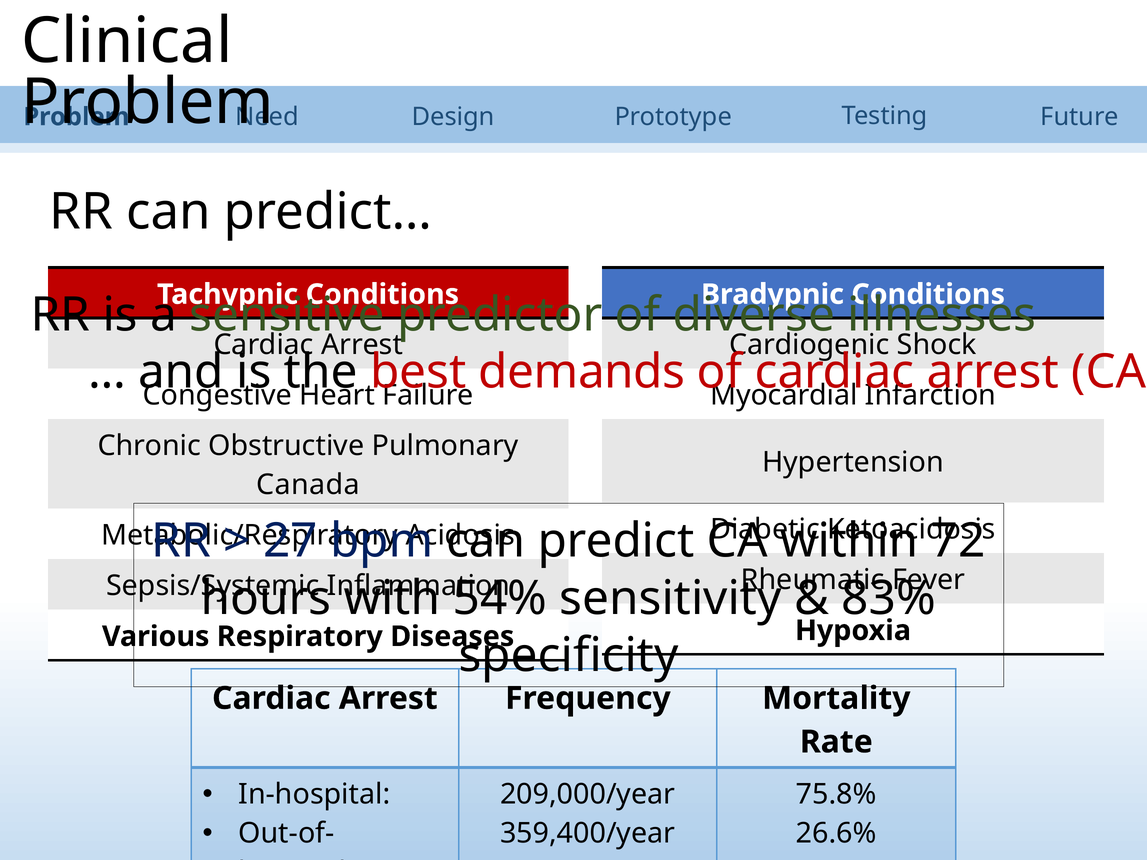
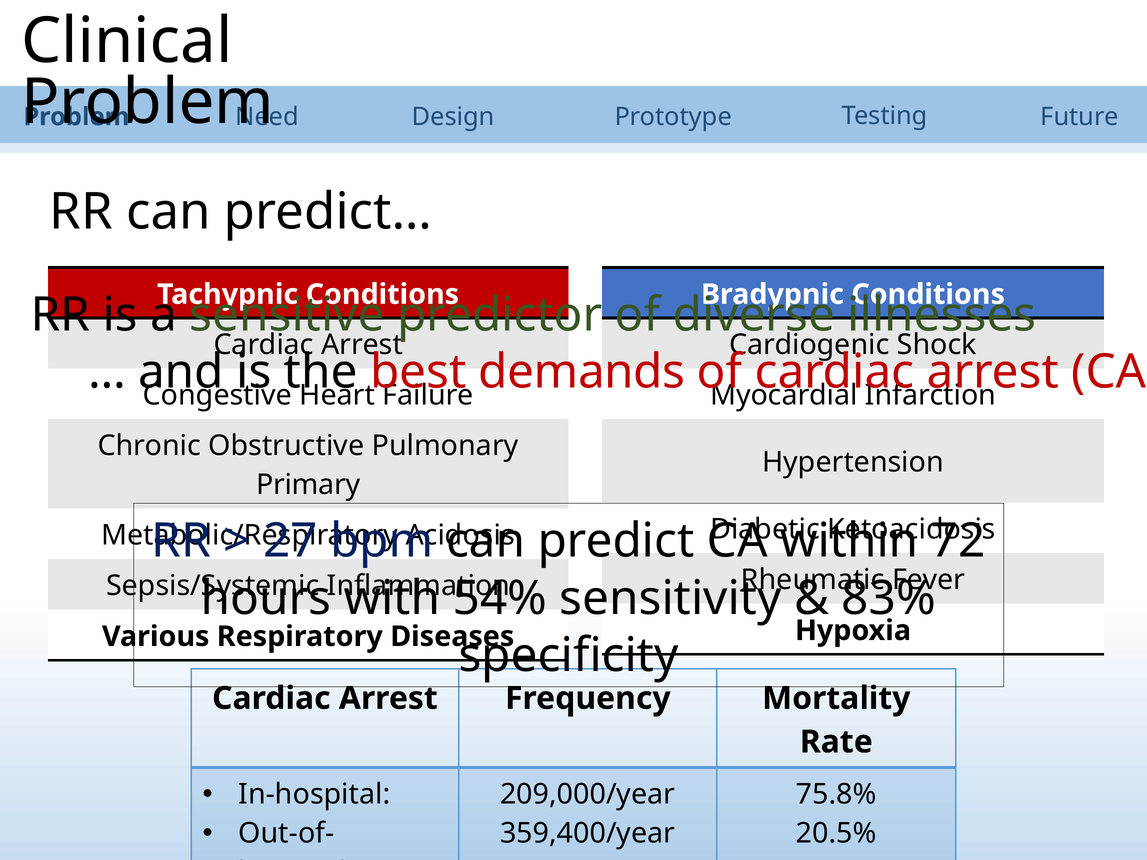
Canada: Canada -> Primary
26.6%: 26.6% -> 20.5%
